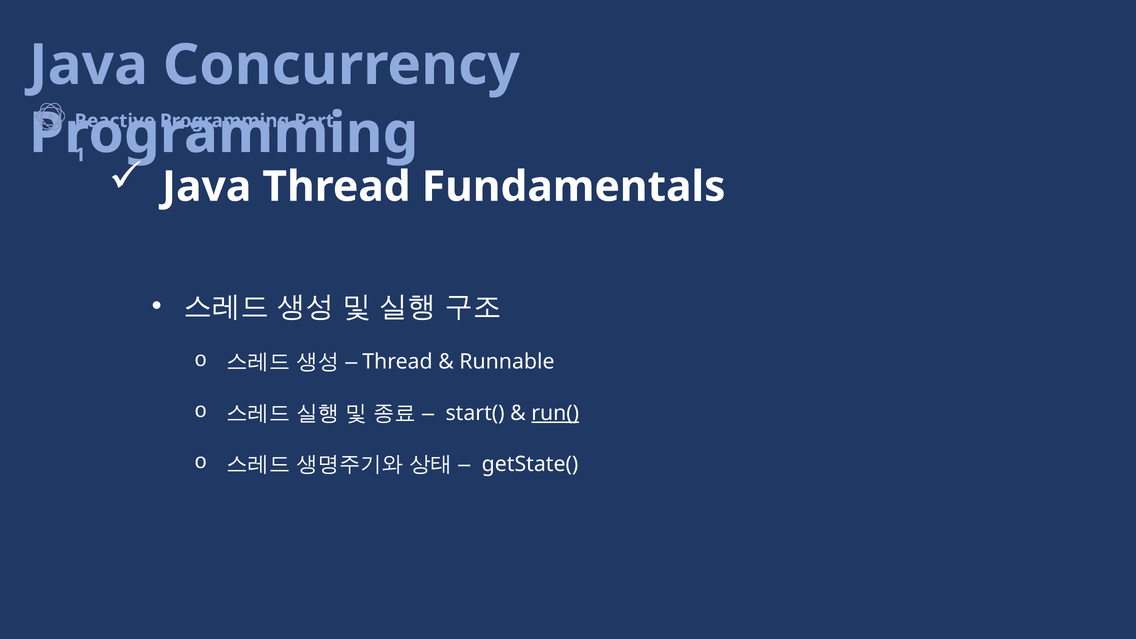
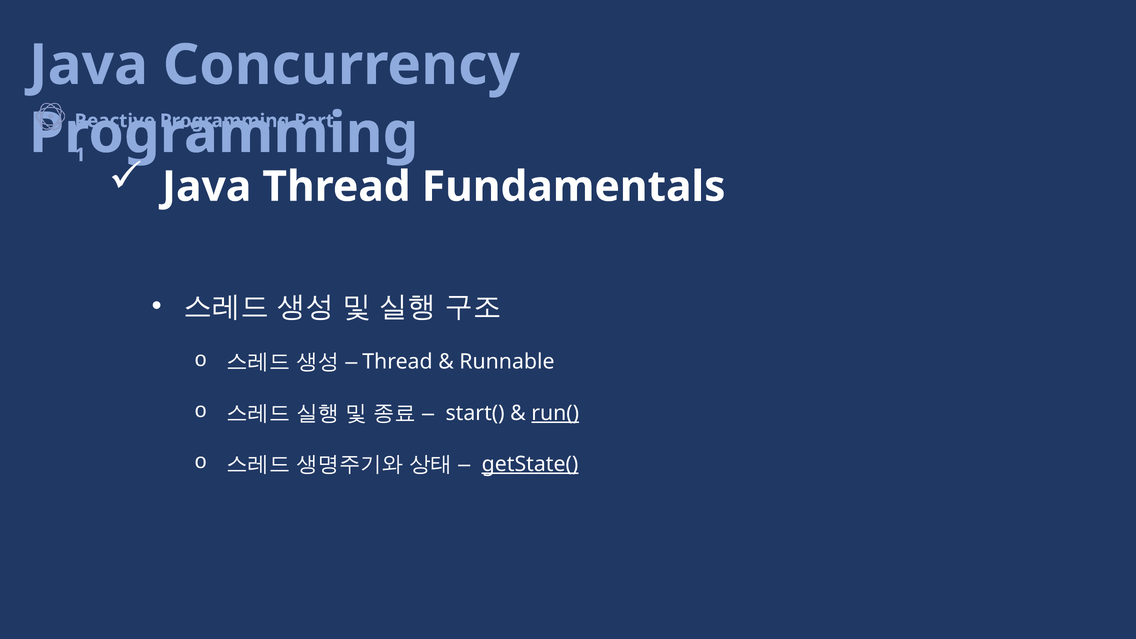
getState( underline: none -> present
